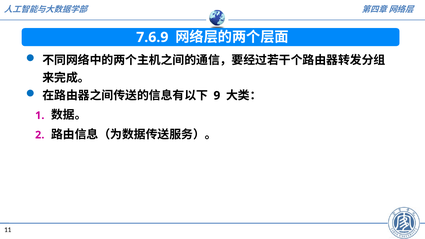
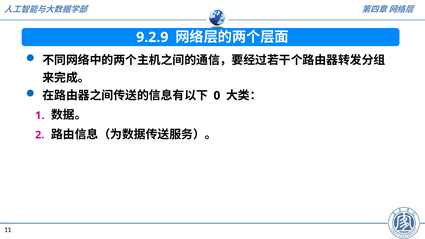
7.6.9: 7.6.9 -> 9.2.9
9: 9 -> 0
